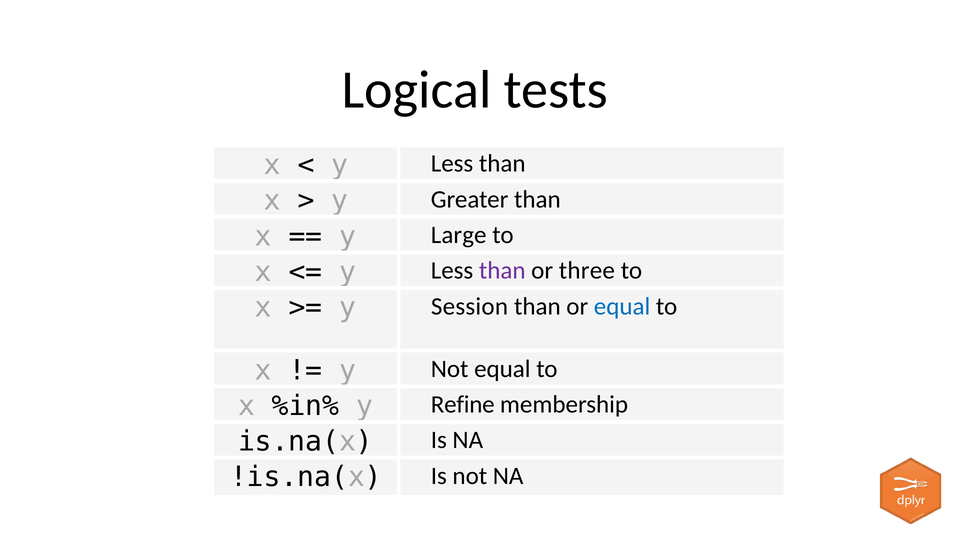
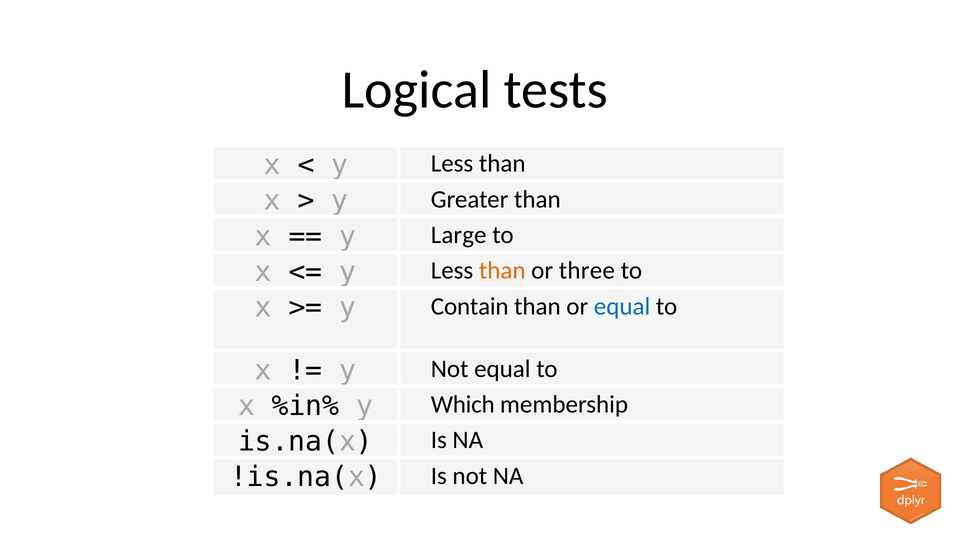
than at (502, 271) colour: purple -> orange
Session: Session -> Contain
Refine: Refine -> Which
